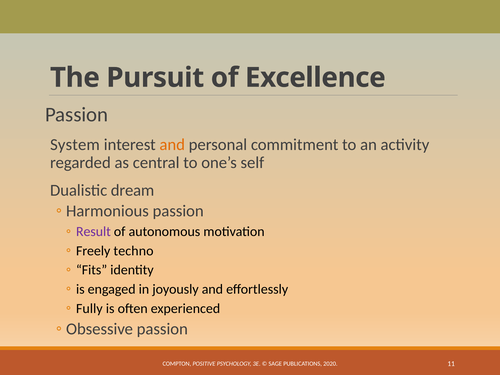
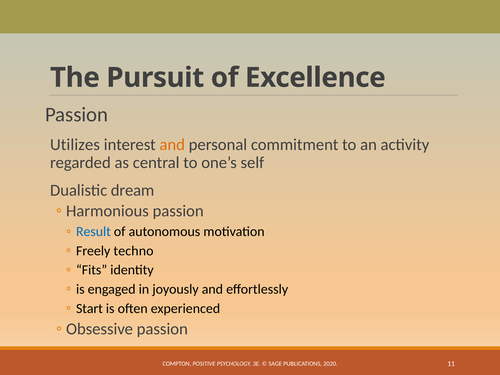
System: System -> Utilizes
Result colour: purple -> blue
Fully: Fully -> Start
